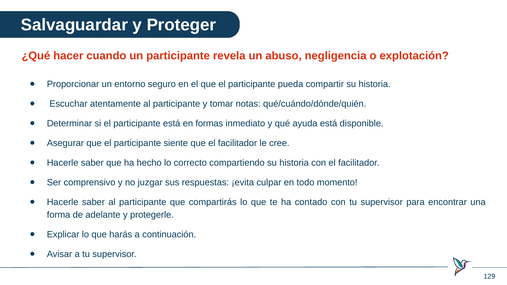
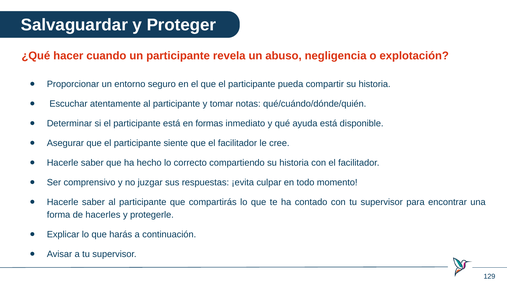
adelante: adelante -> hacerles
